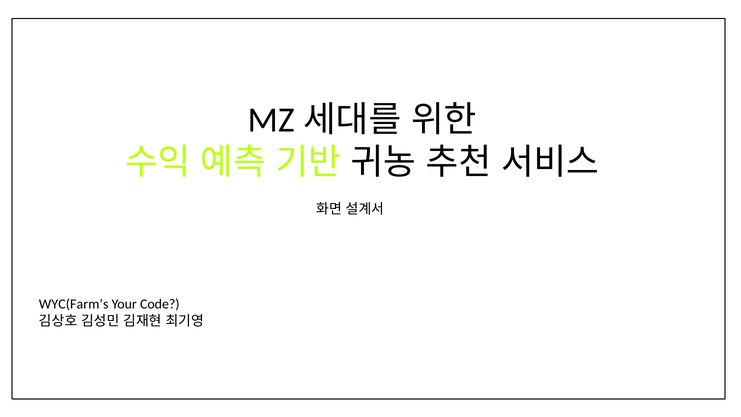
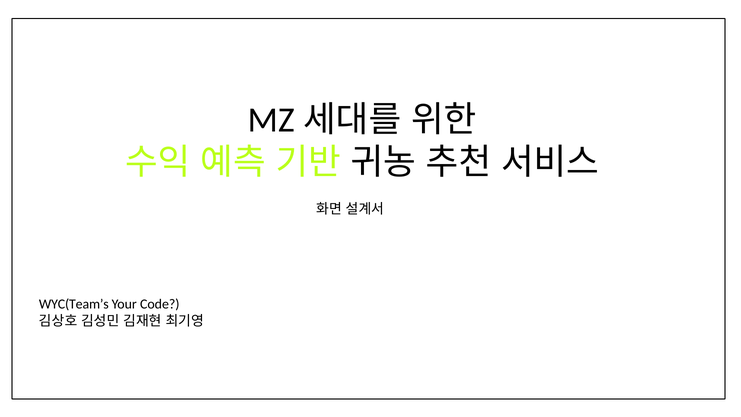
WYC(Farm’s: WYC(Farm’s -> WYC(Team’s
